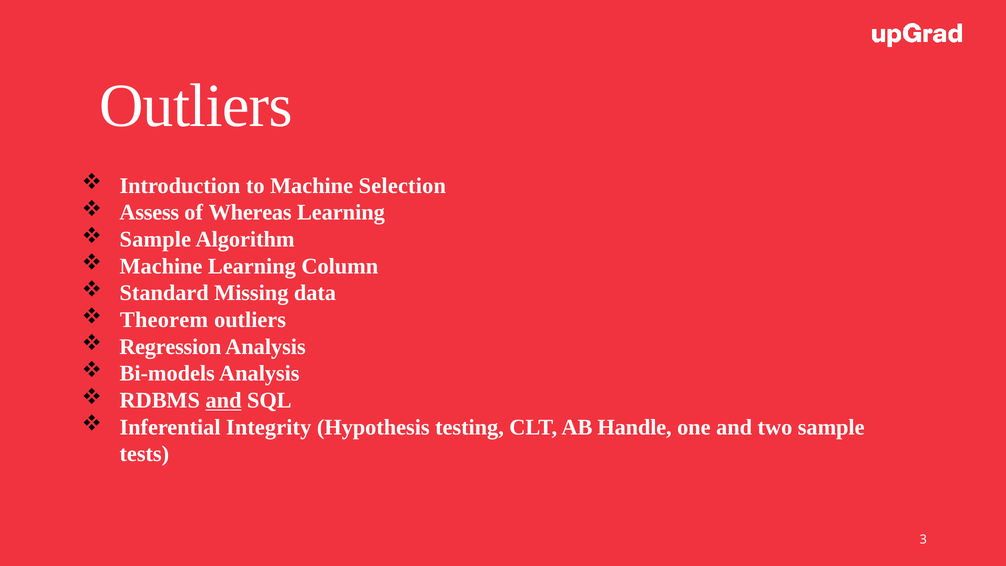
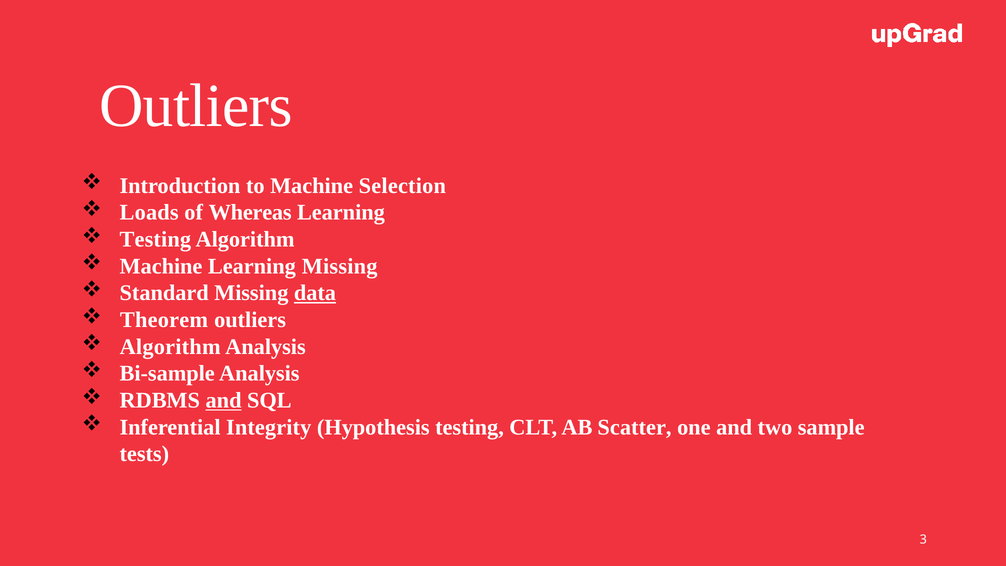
Assess: Assess -> Loads
Sample at (155, 239): Sample -> Testing
Learning Column: Column -> Missing
data underline: none -> present
Regression at (170, 347): Regression -> Algorithm
Bi-models: Bi-models -> Bi-sample
Handle: Handle -> Scatter
